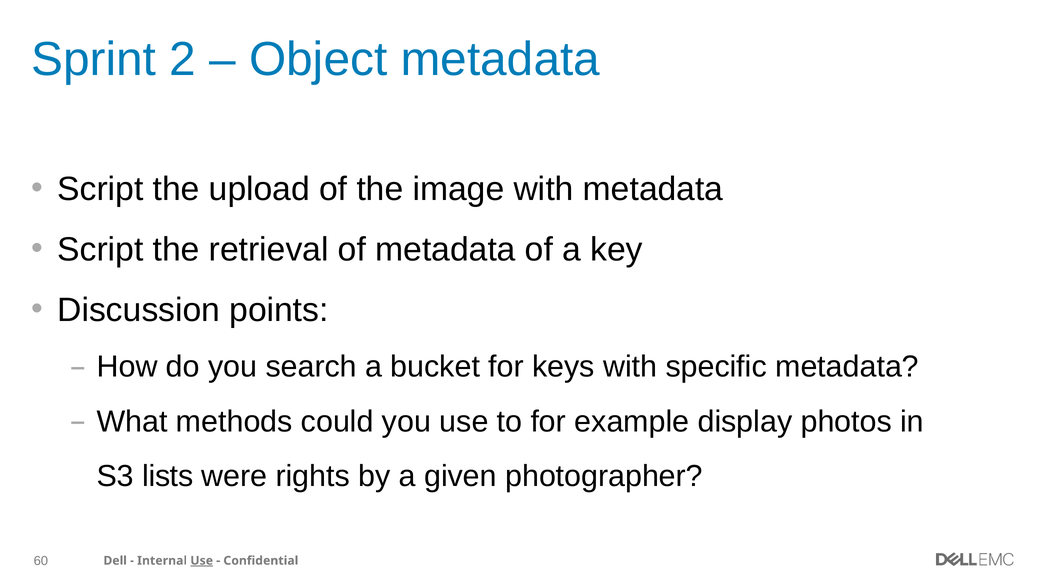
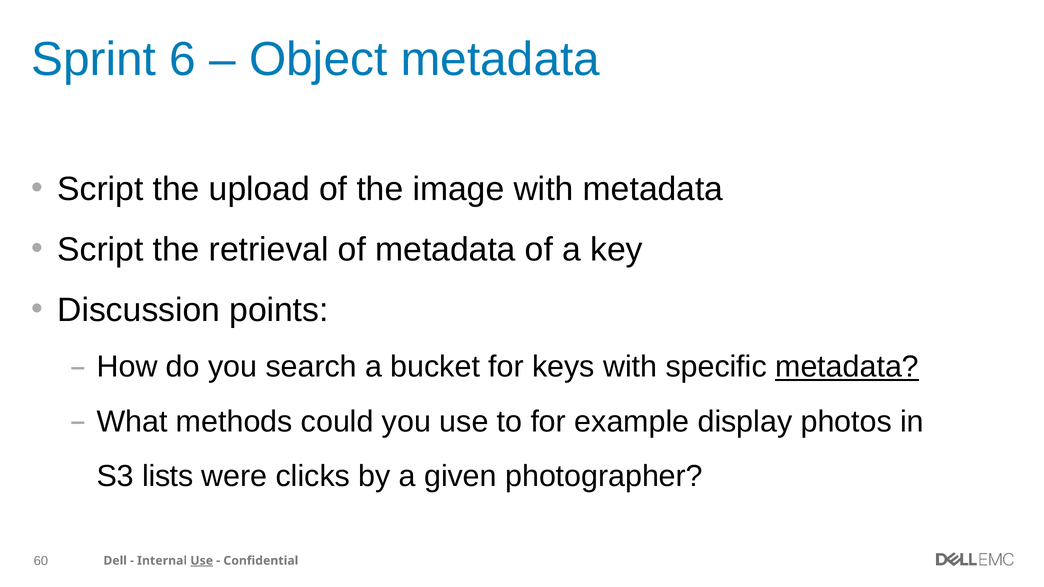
2: 2 -> 6
metadata at (847, 367) underline: none -> present
rights: rights -> clicks
